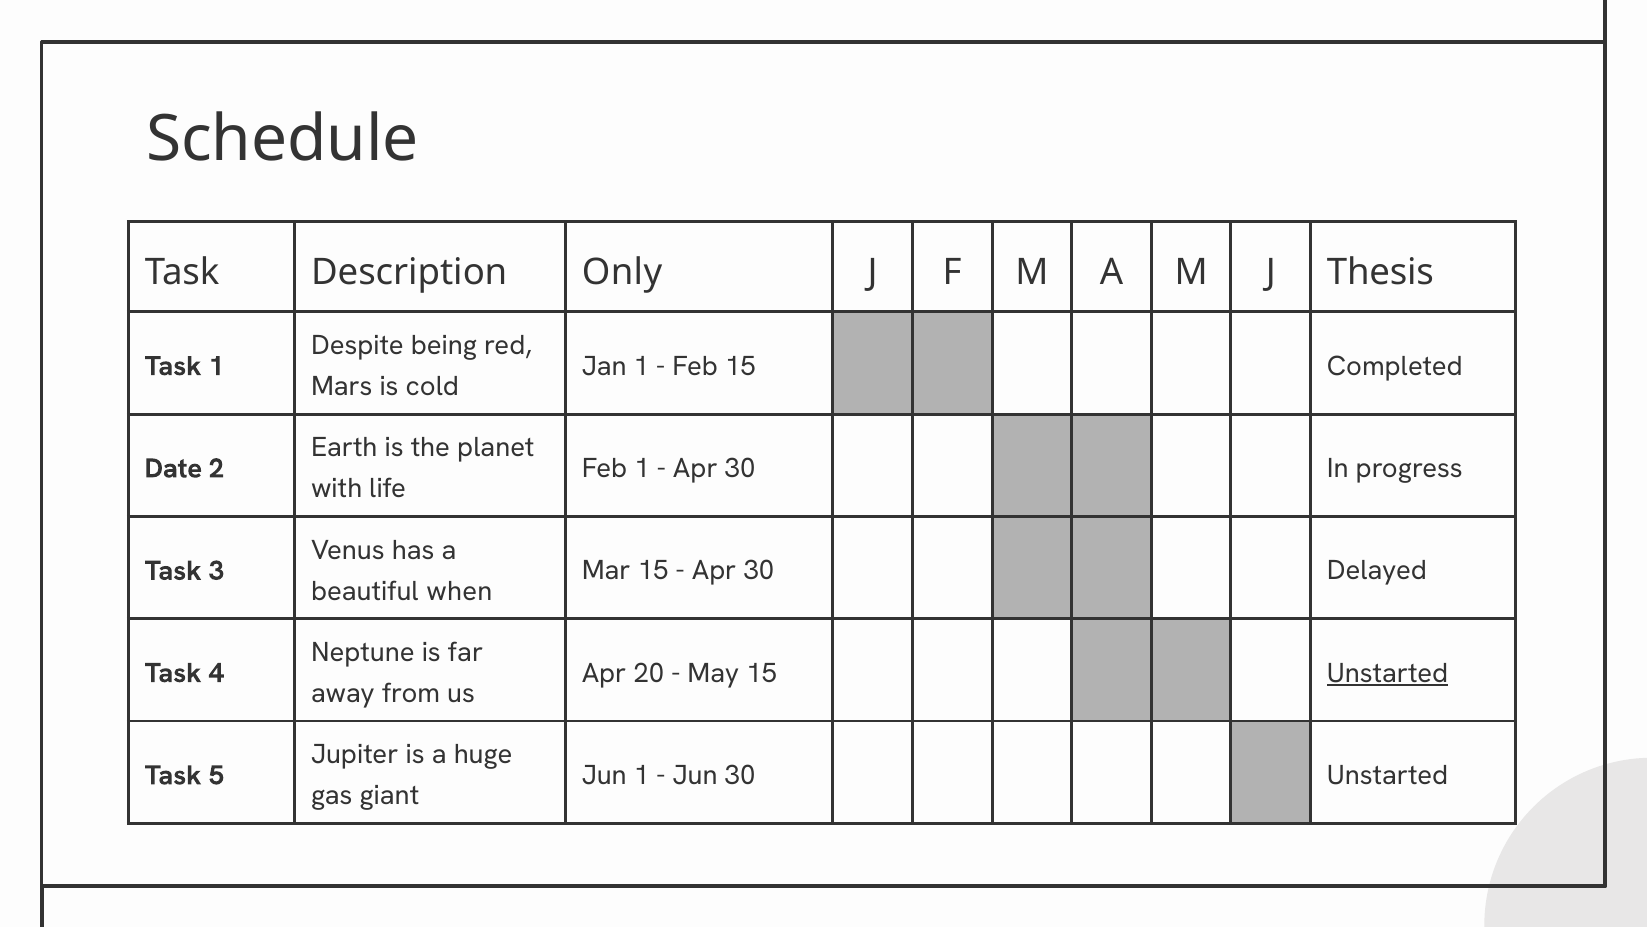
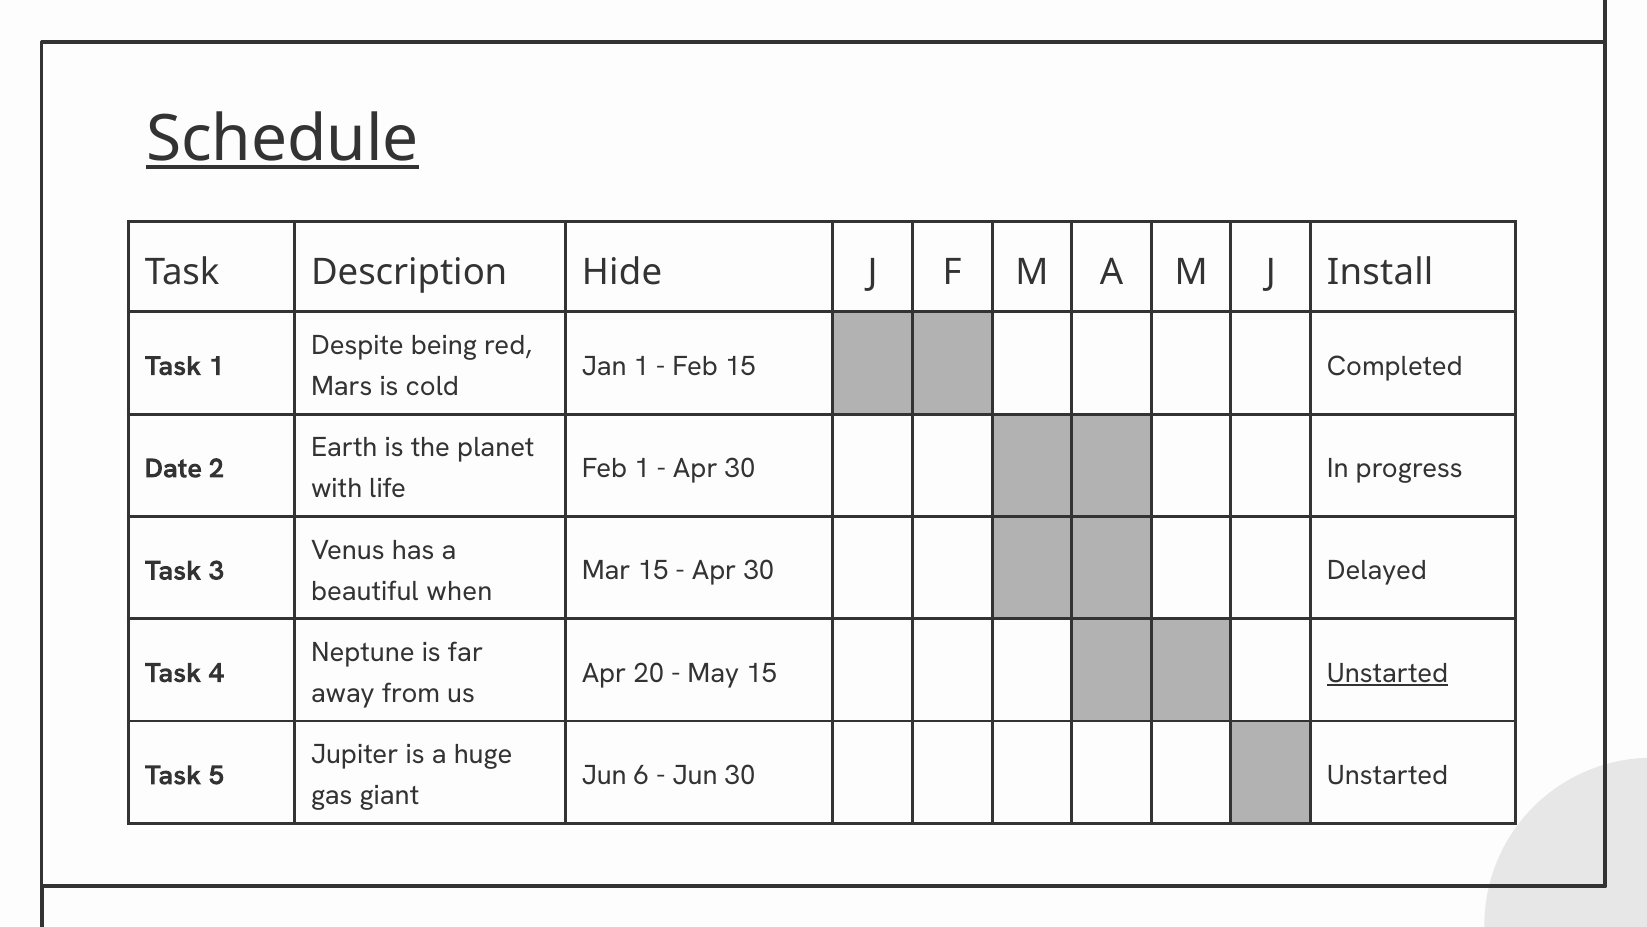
Schedule underline: none -> present
Only: Only -> Hide
Thesis: Thesis -> Install
Jun 1: 1 -> 6
